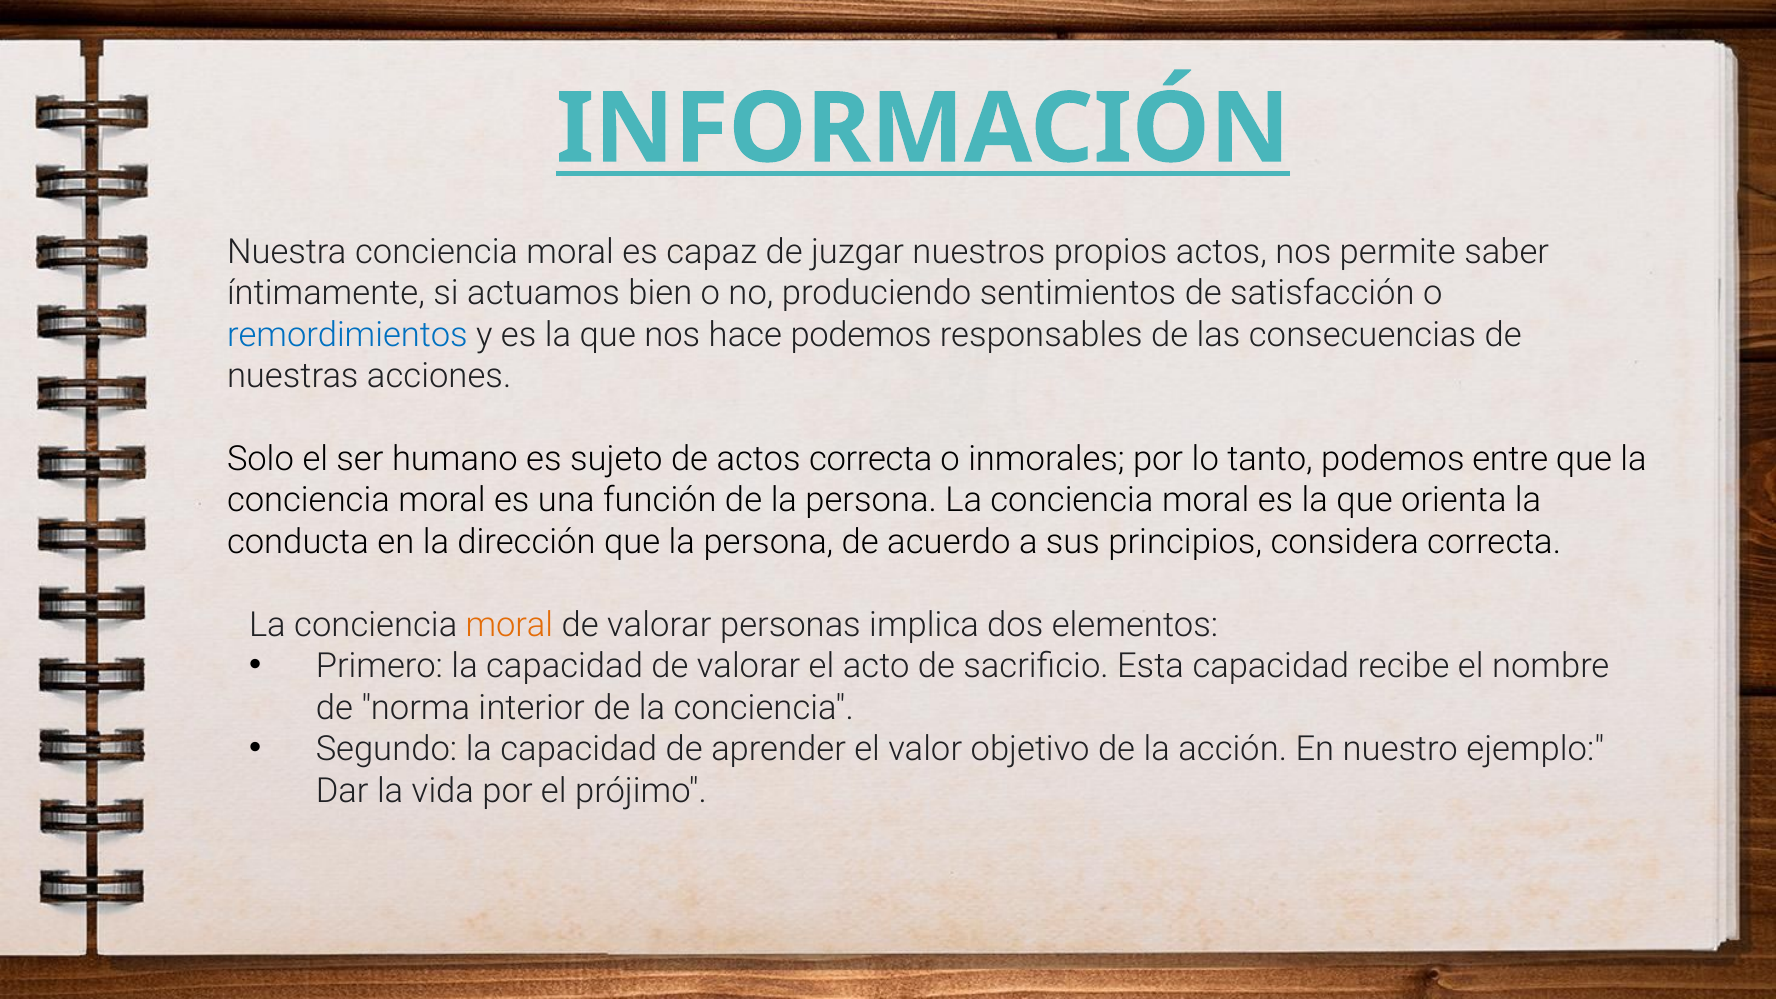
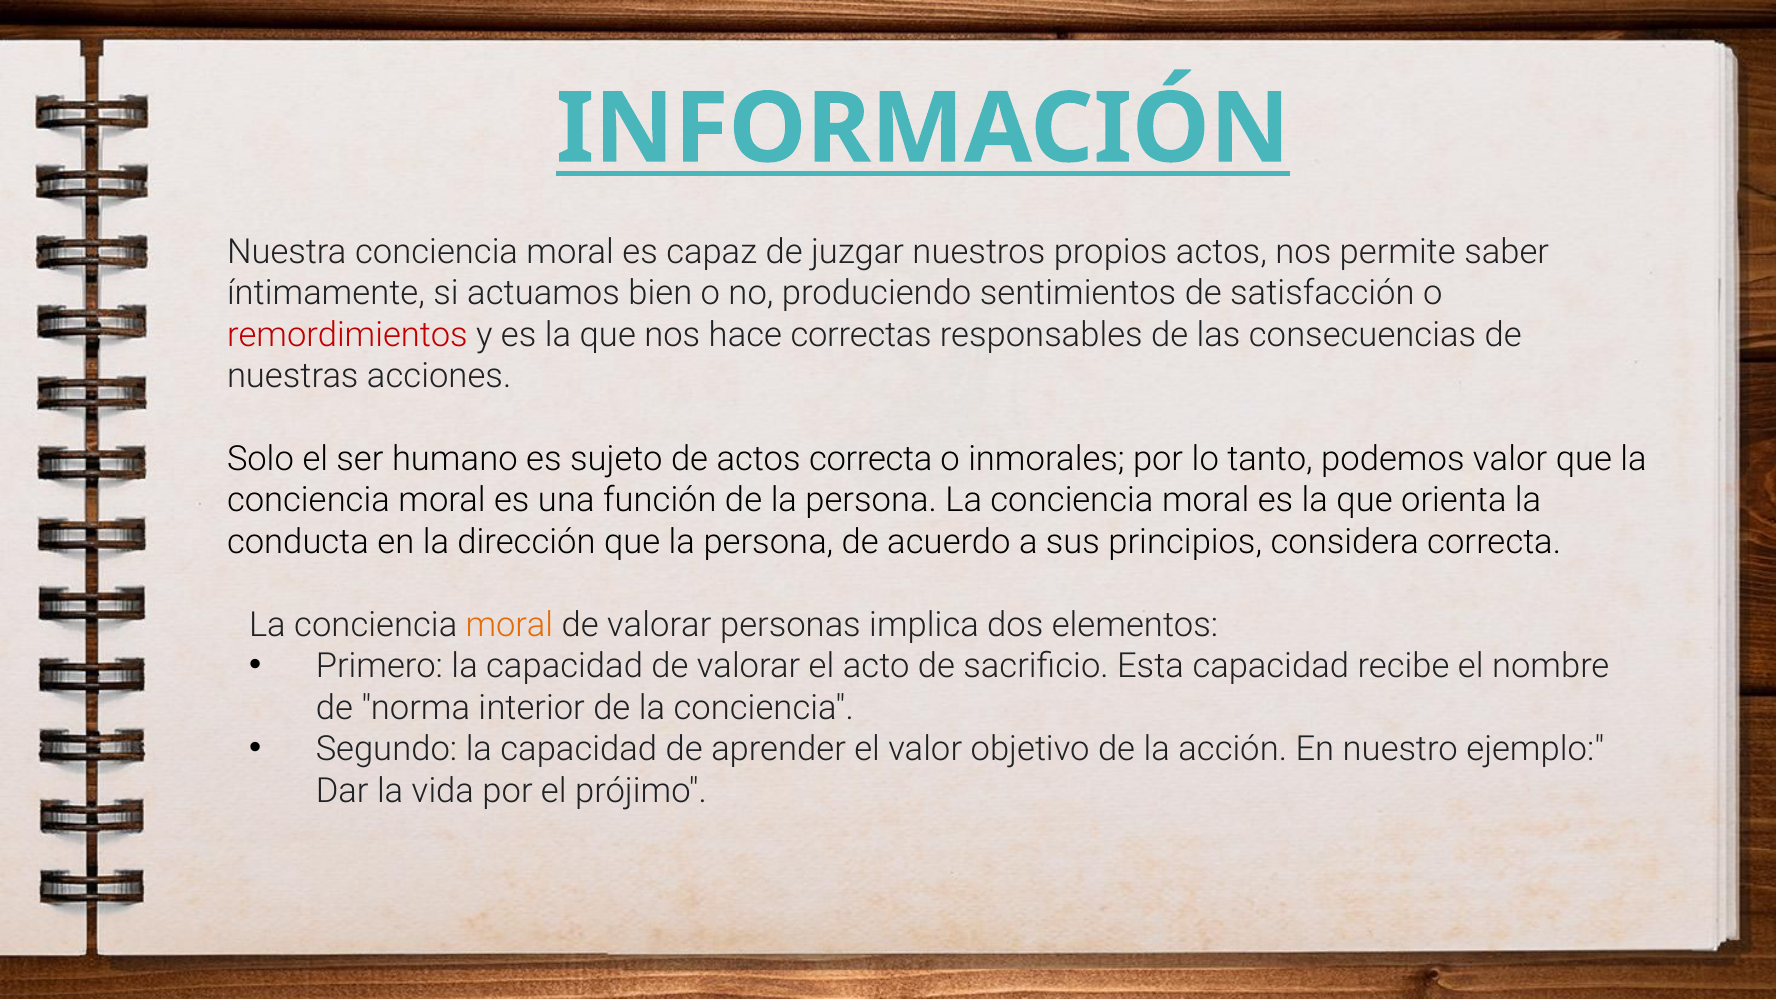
remordimientos colour: blue -> red
hace podemos: podemos -> correctas
podemos entre: entre -> valor
